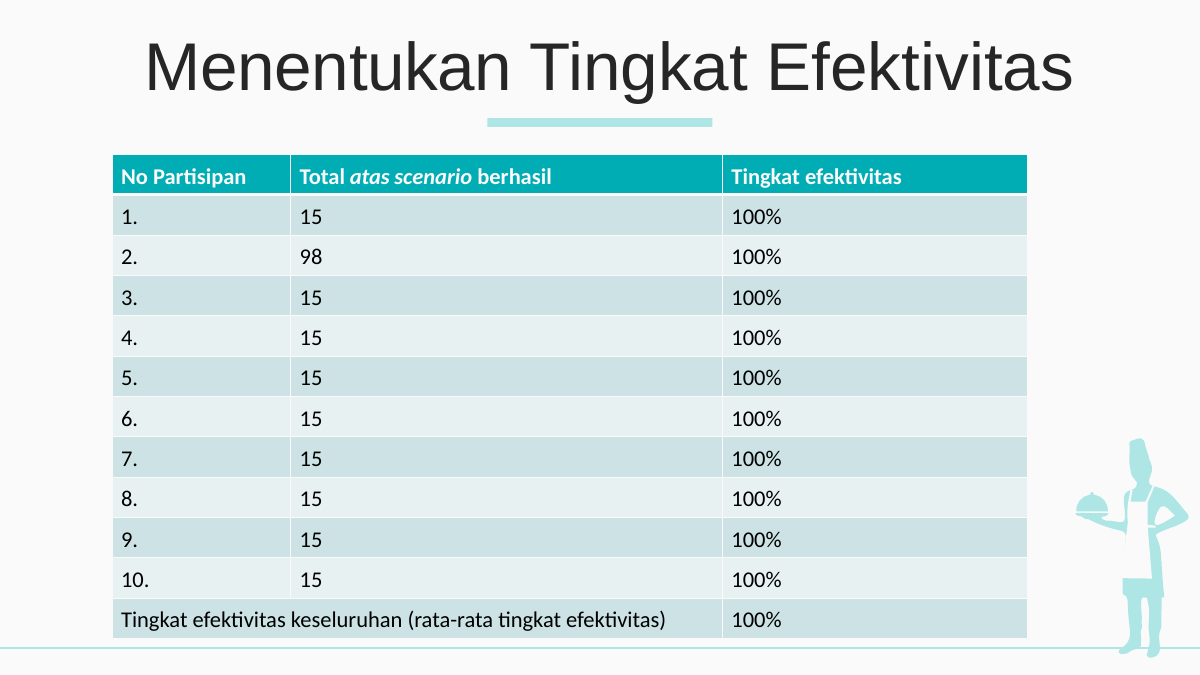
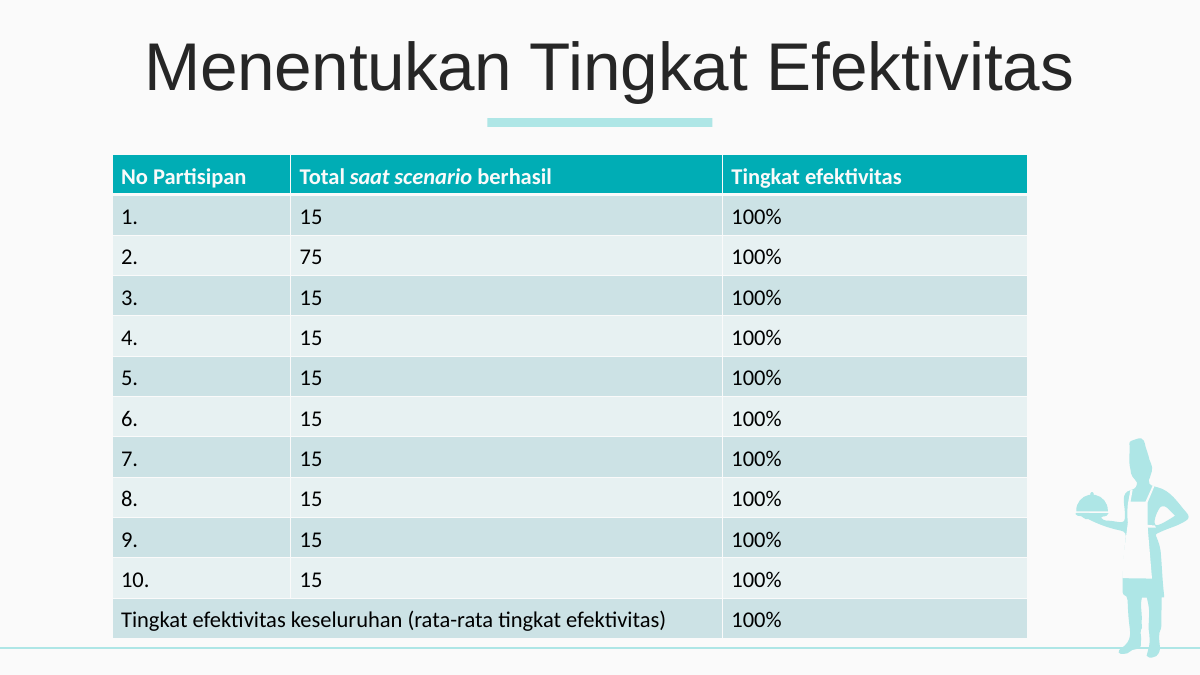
atas: atas -> saat
98: 98 -> 75
